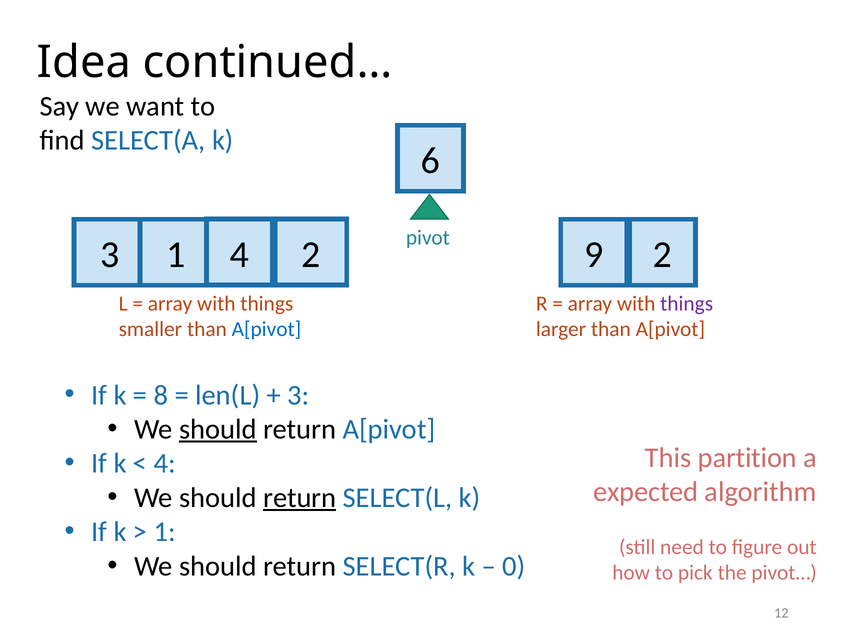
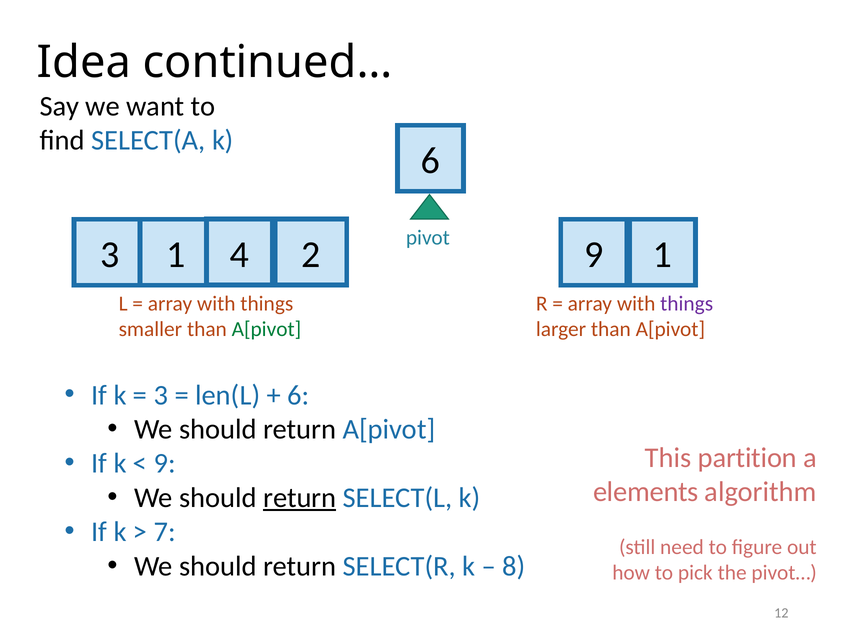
9 2: 2 -> 1
A[pivot at (266, 329) colour: blue -> green
8 at (161, 395): 8 -> 3
3 at (298, 395): 3 -> 6
should at (218, 429) underline: present -> none
4 at (165, 464): 4 -> 9
expected: expected -> elements
1 at (165, 532): 1 -> 7
0: 0 -> 8
